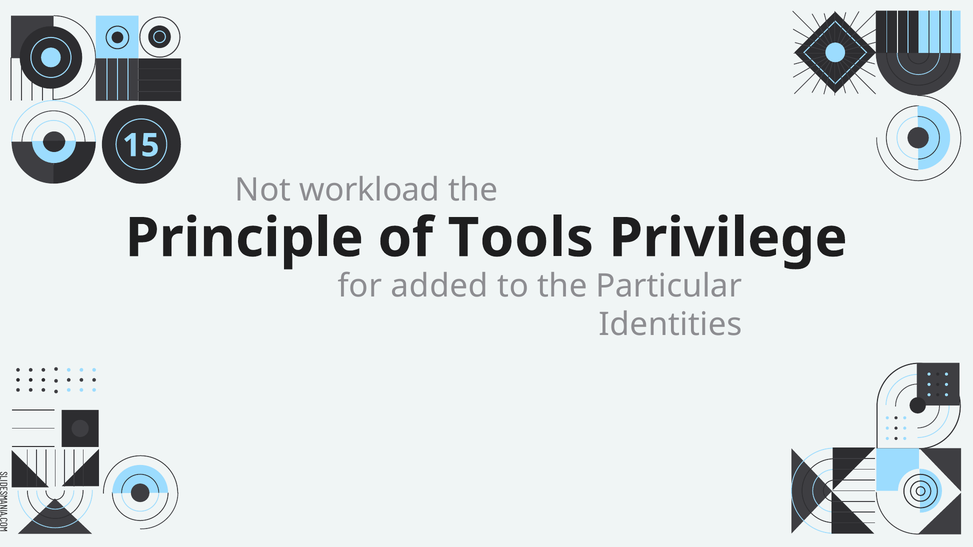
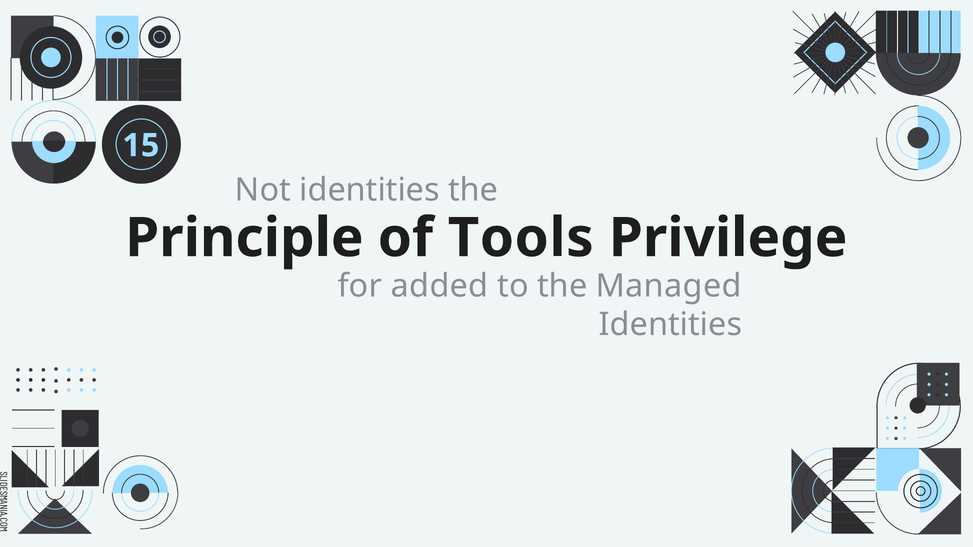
Not workload: workload -> identities
Particular: Particular -> Managed
